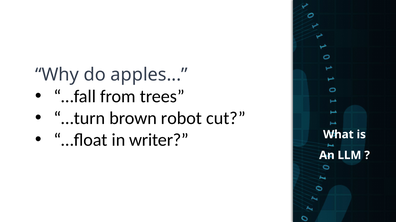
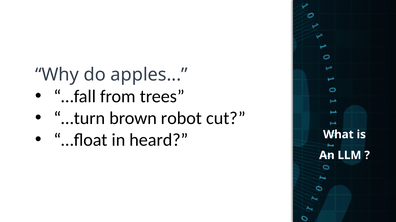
writer: writer -> heard
